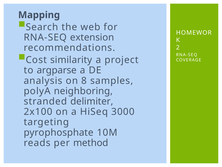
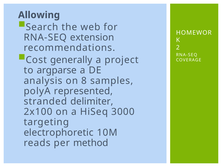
Mapping: Mapping -> Allowing
similarity: similarity -> generally
neighboring: neighboring -> represented
pyrophosphate: pyrophosphate -> electrophoretic
